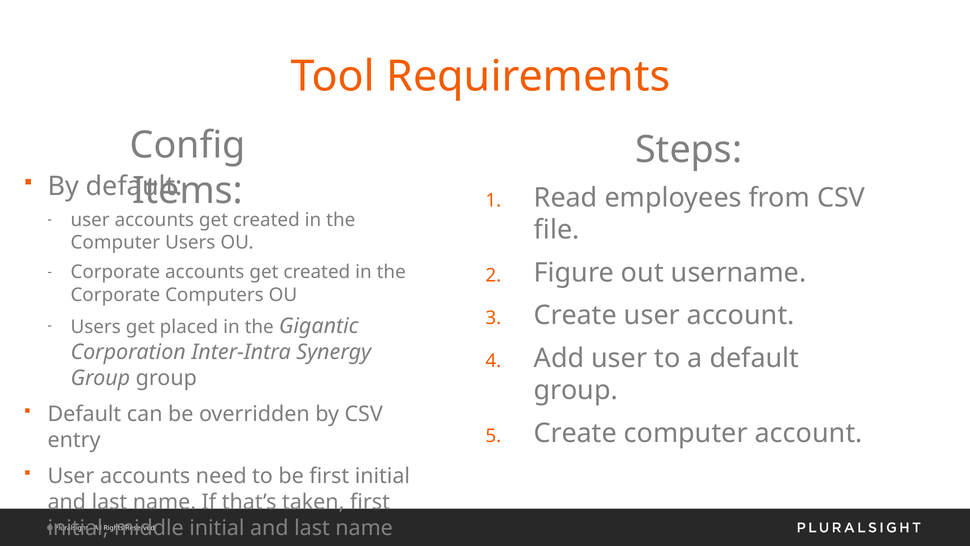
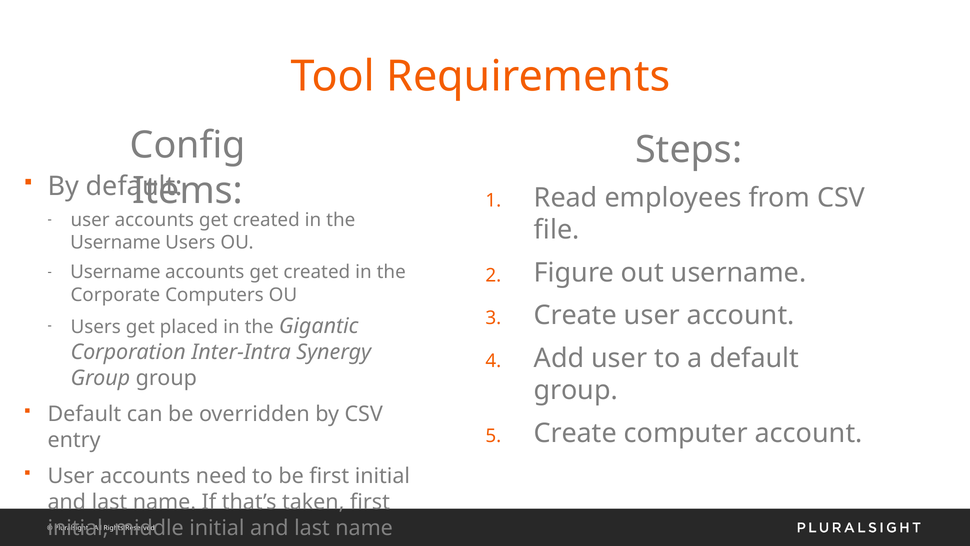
Computer at (115, 243): Computer -> Username
Corporate at (115, 272): Corporate -> Username
